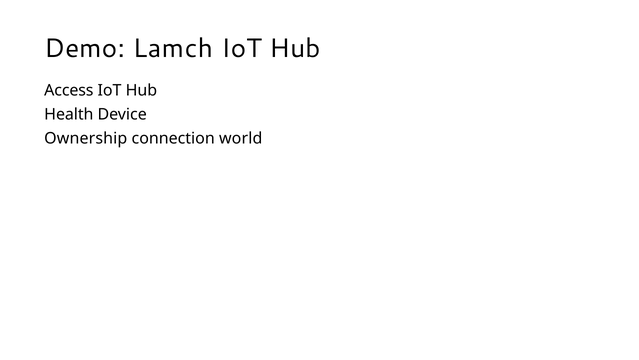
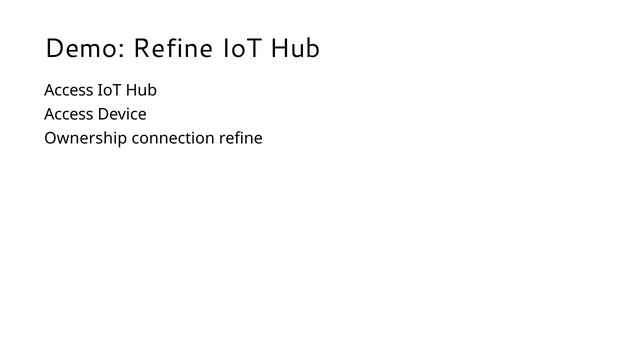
Demo Lamch: Lamch -> Refine
Health at (69, 114): Health -> Access
connection world: world -> refine
